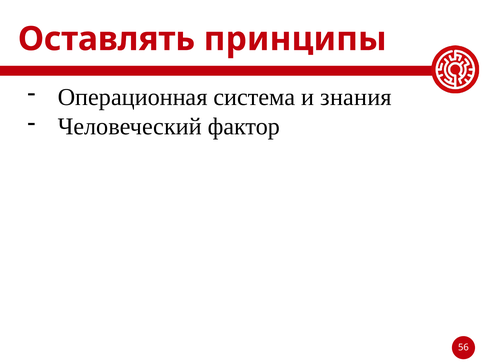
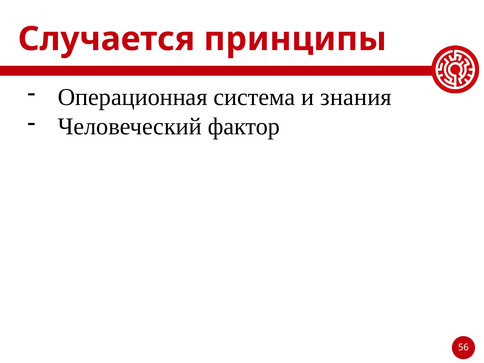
Оставлять: Оставлять -> Случается
